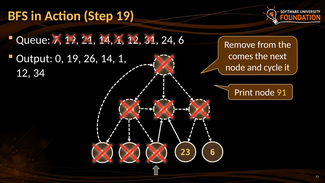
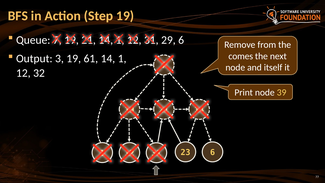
24: 24 -> 29
0: 0 -> 3
26: 26 -> 61
cycle: cycle -> itself
34: 34 -> 32
91: 91 -> 39
